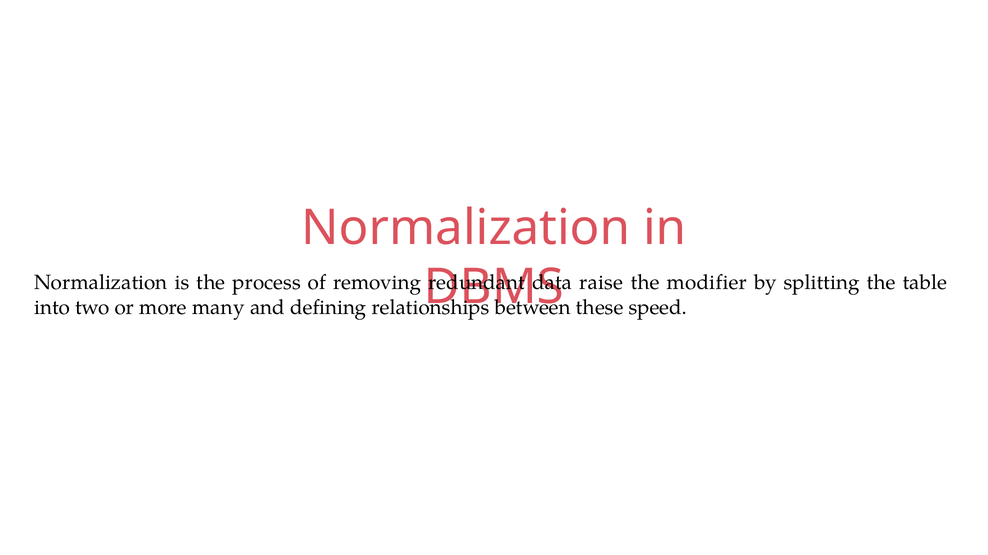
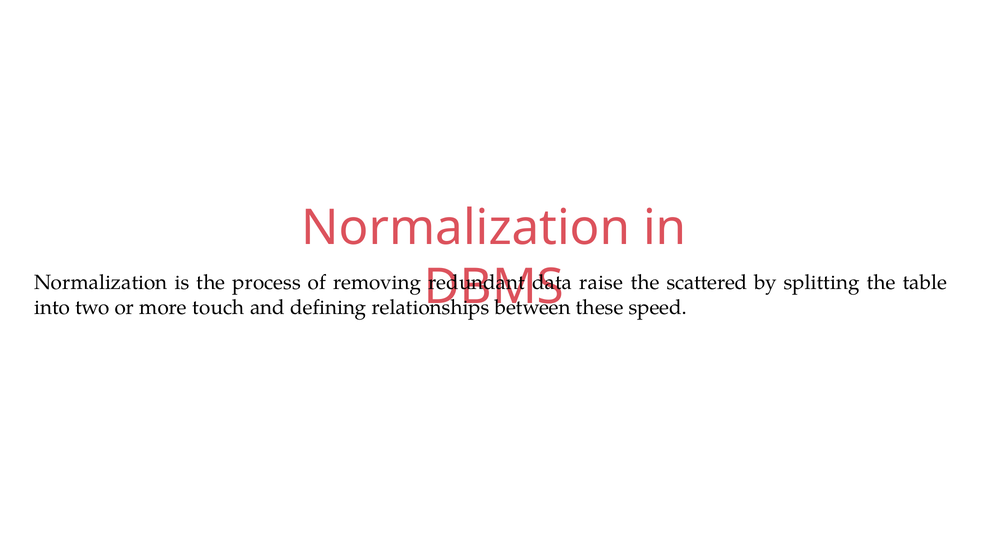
modifier: modifier -> scattered
many: many -> touch
